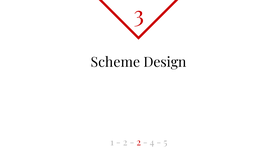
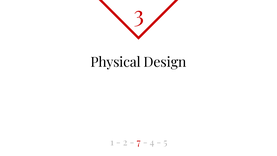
Scheme: Scheme -> Physical
2 at (139, 142): 2 -> 7
